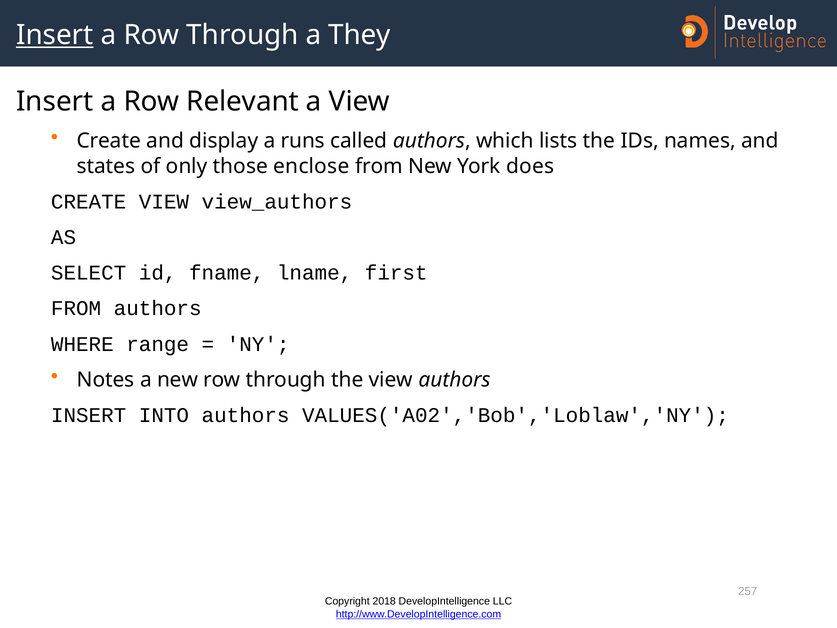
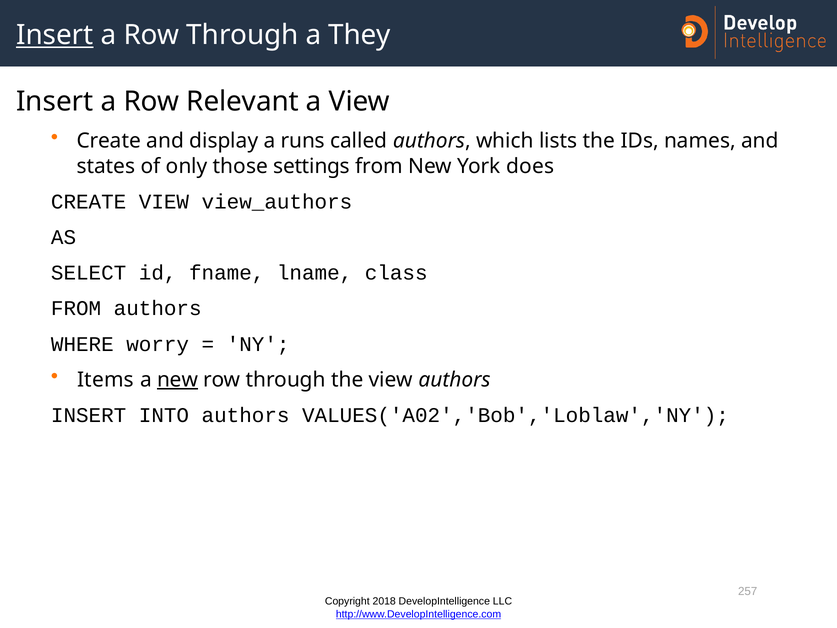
enclose: enclose -> settings
first: first -> class
range: range -> worry
Notes: Notes -> Items
new at (178, 380) underline: none -> present
